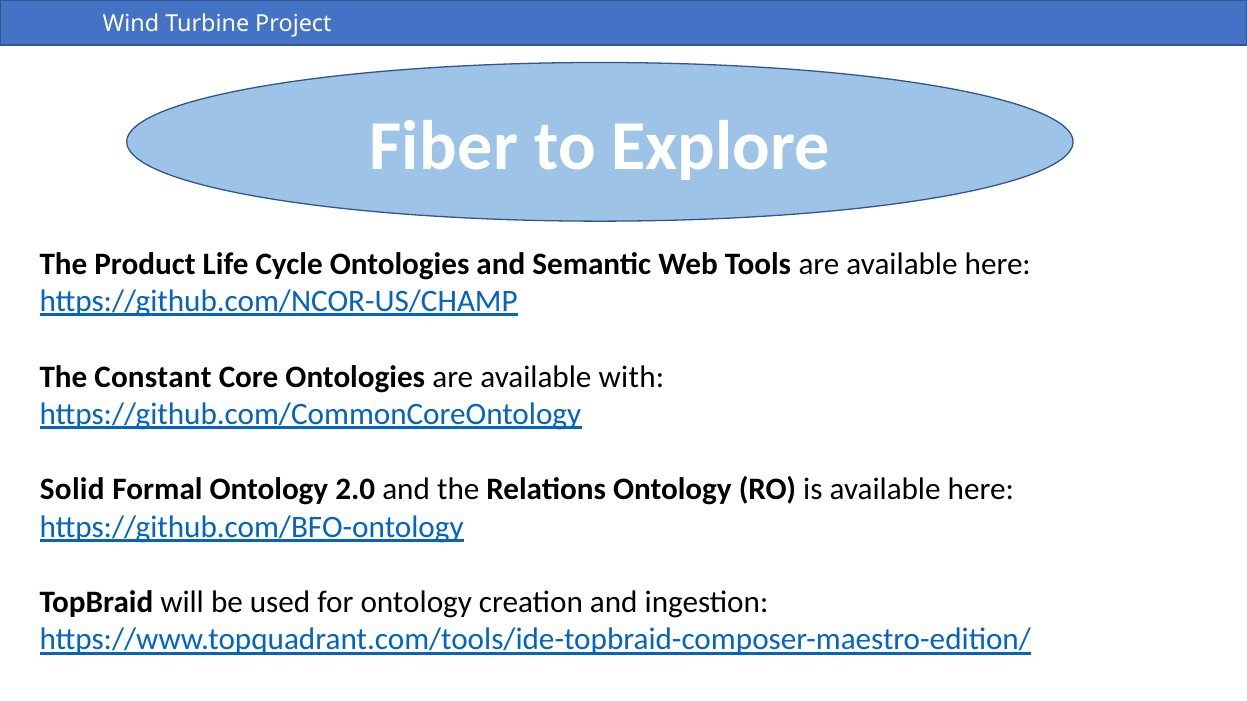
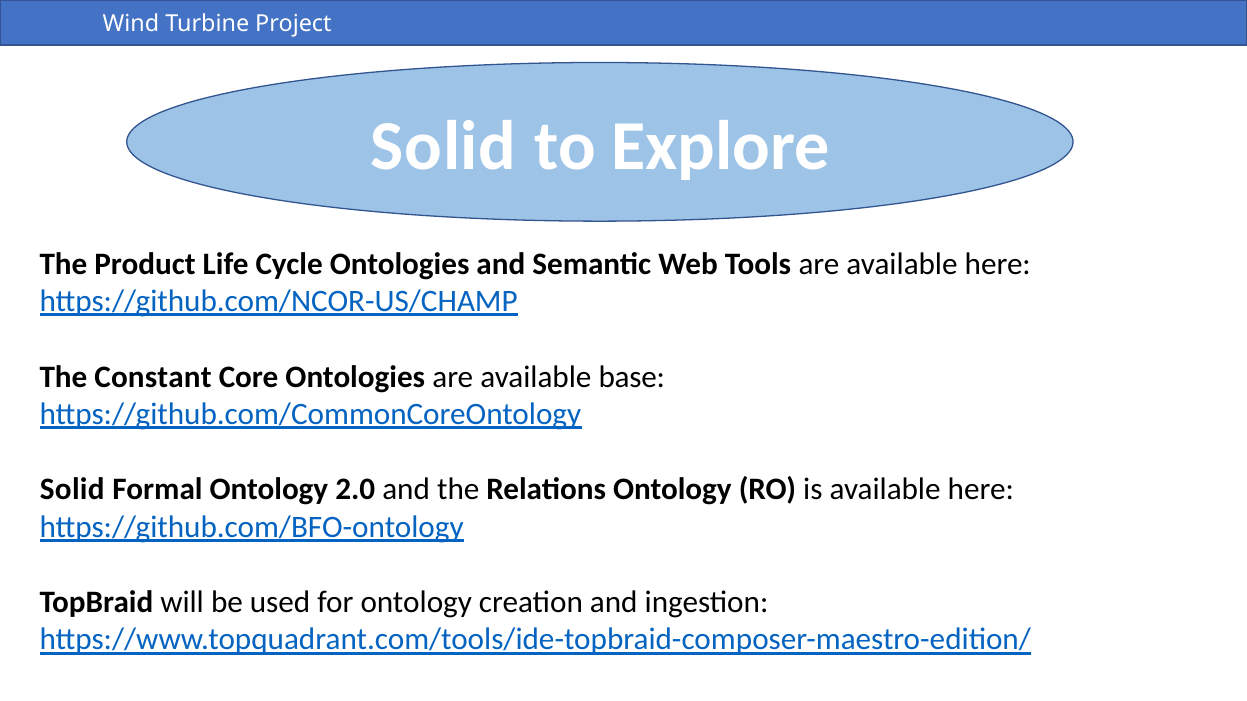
Fiber at (444, 147): Fiber -> Solid
with: with -> base
